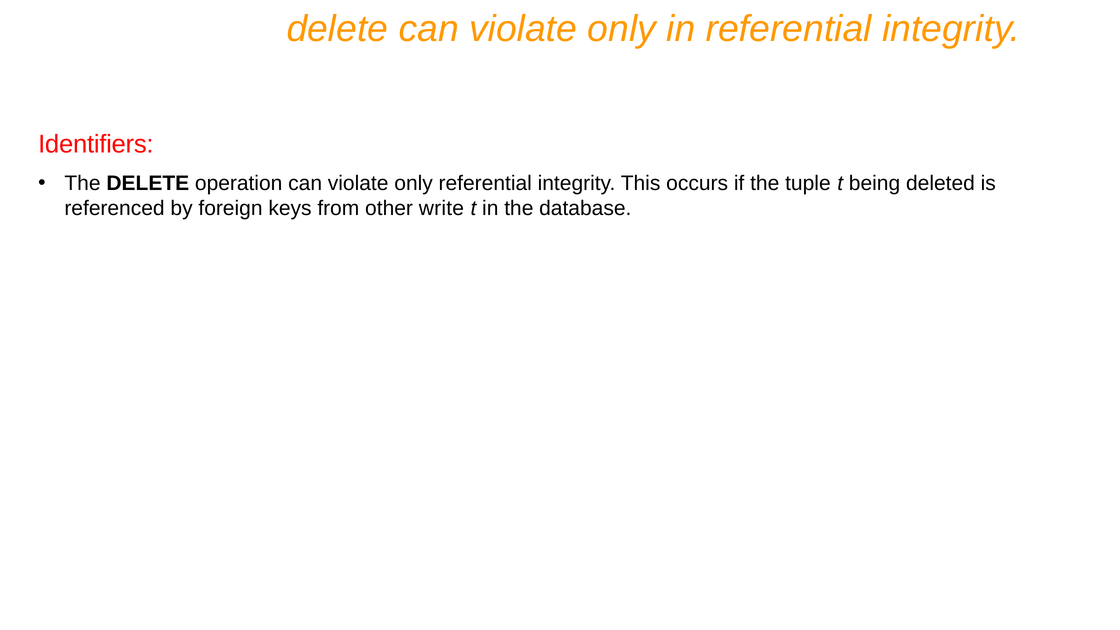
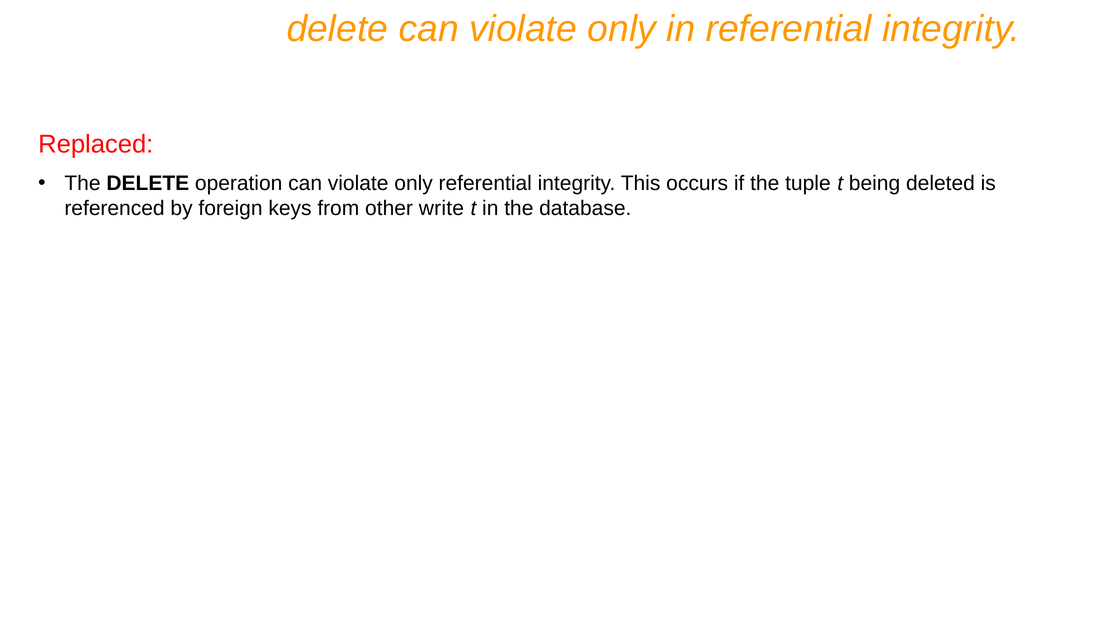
Identifiers: Identifiers -> Replaced
